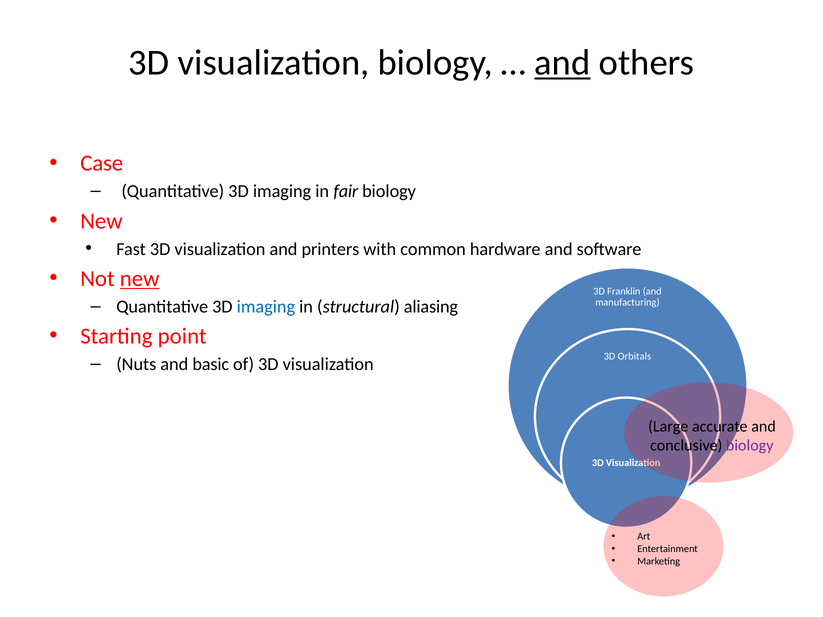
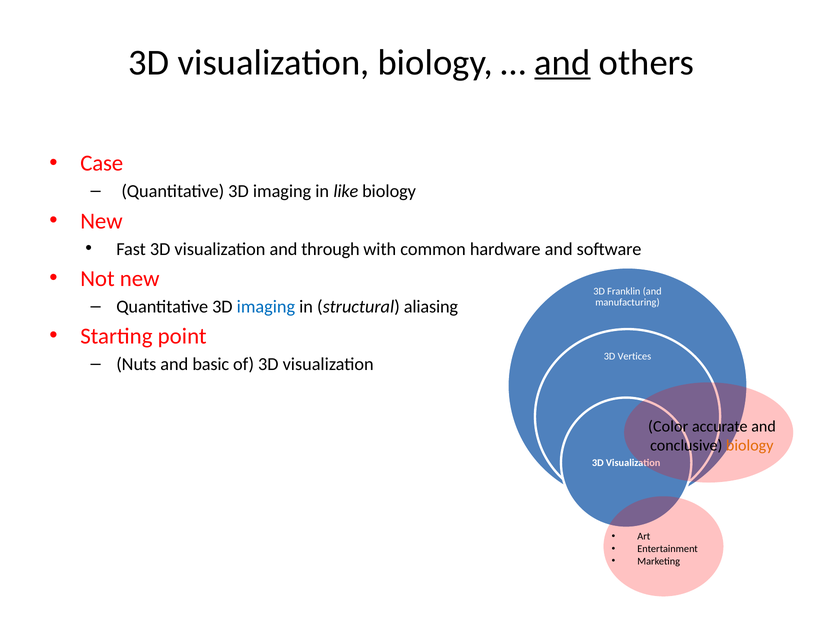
fair: fair -> like
printers: printers -> through
new at (140, 279) underline: present -> none
Orbitals: Orbitals -> Vertices
Large: Large -> Color
biology at (750, 446) colour: purple -> orange
